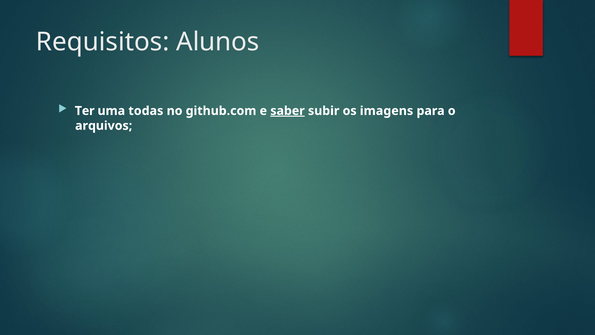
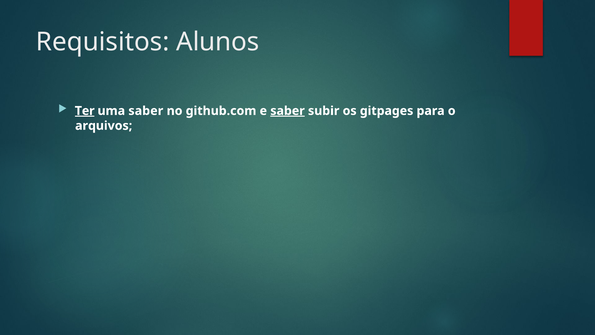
Ter underline: none -> present
uma todas: todas -> saber
imagens: imagens -> gitpages
